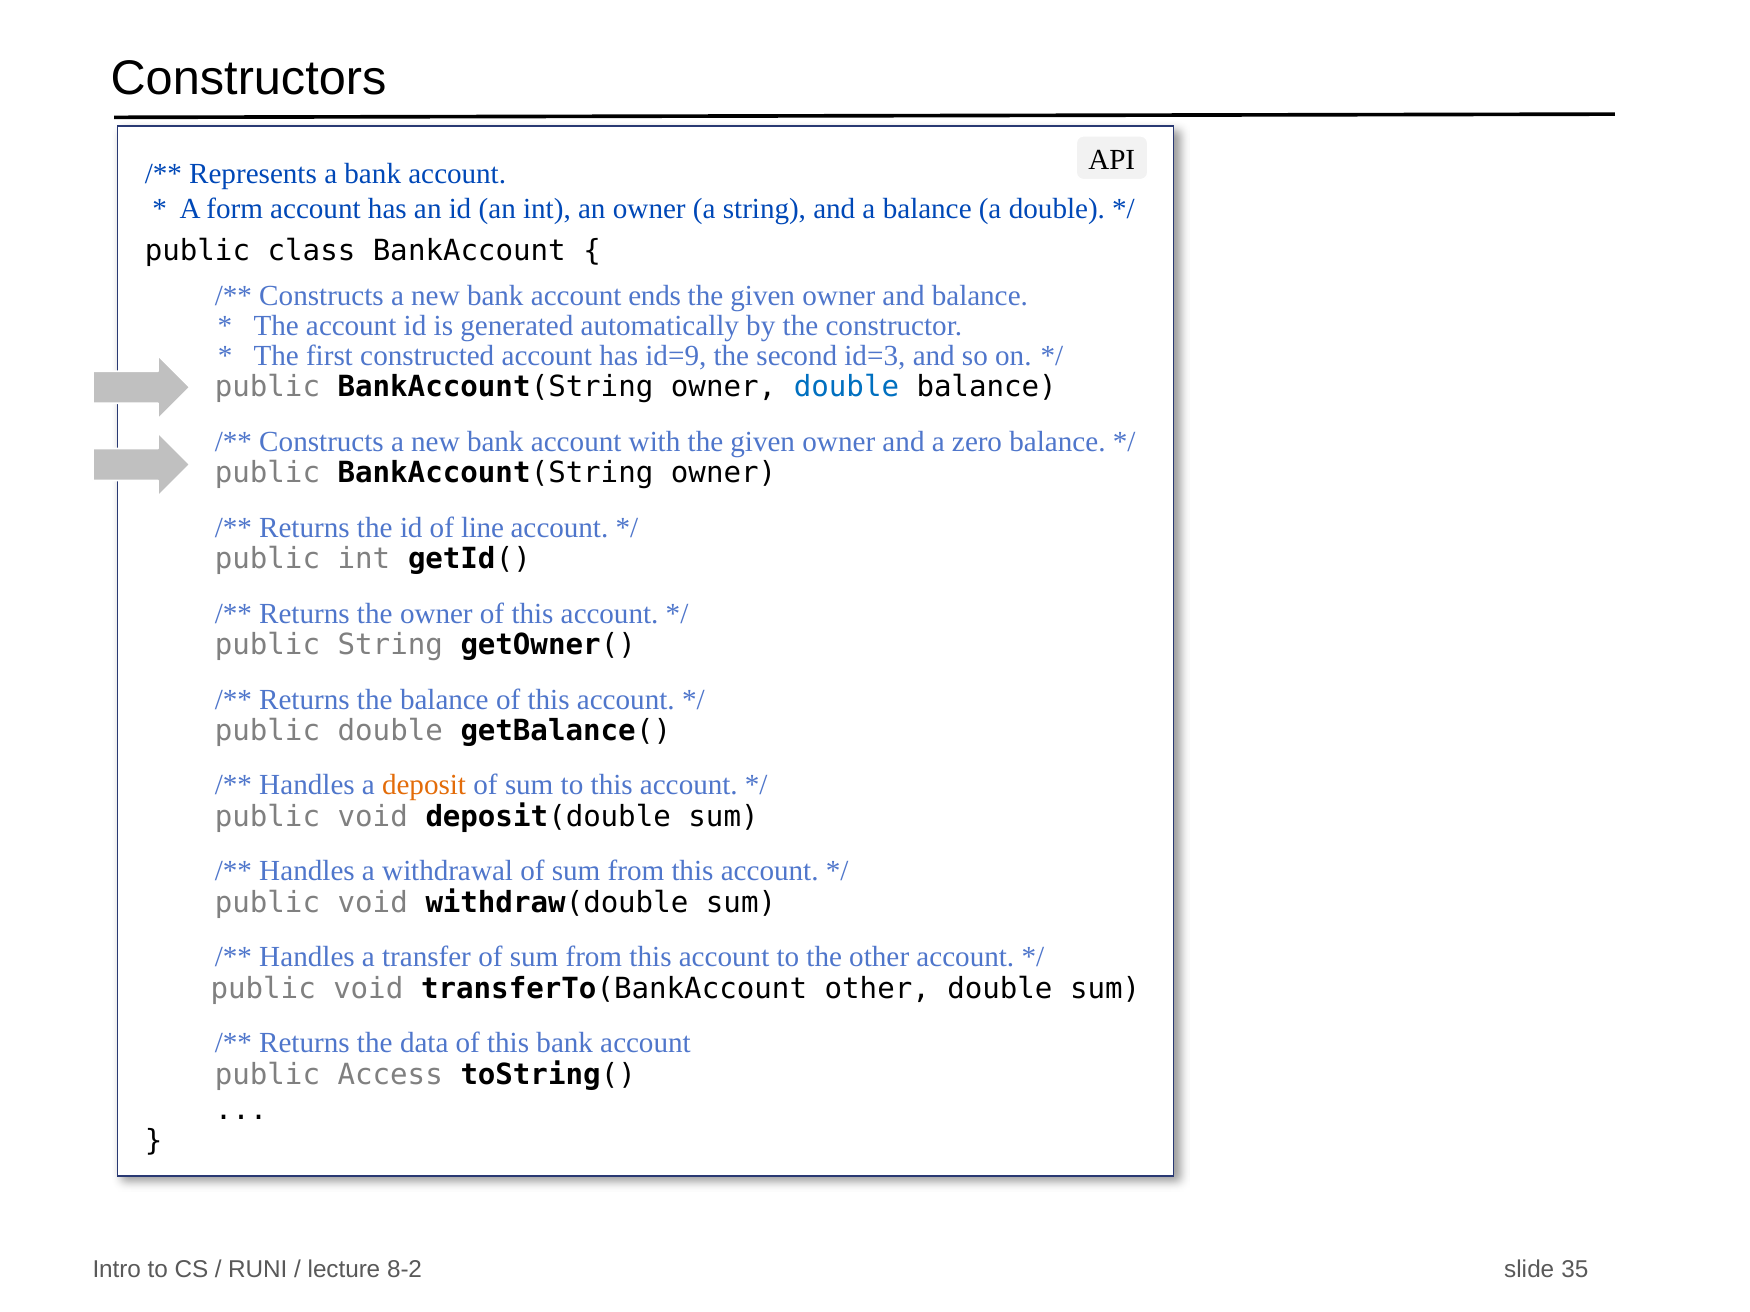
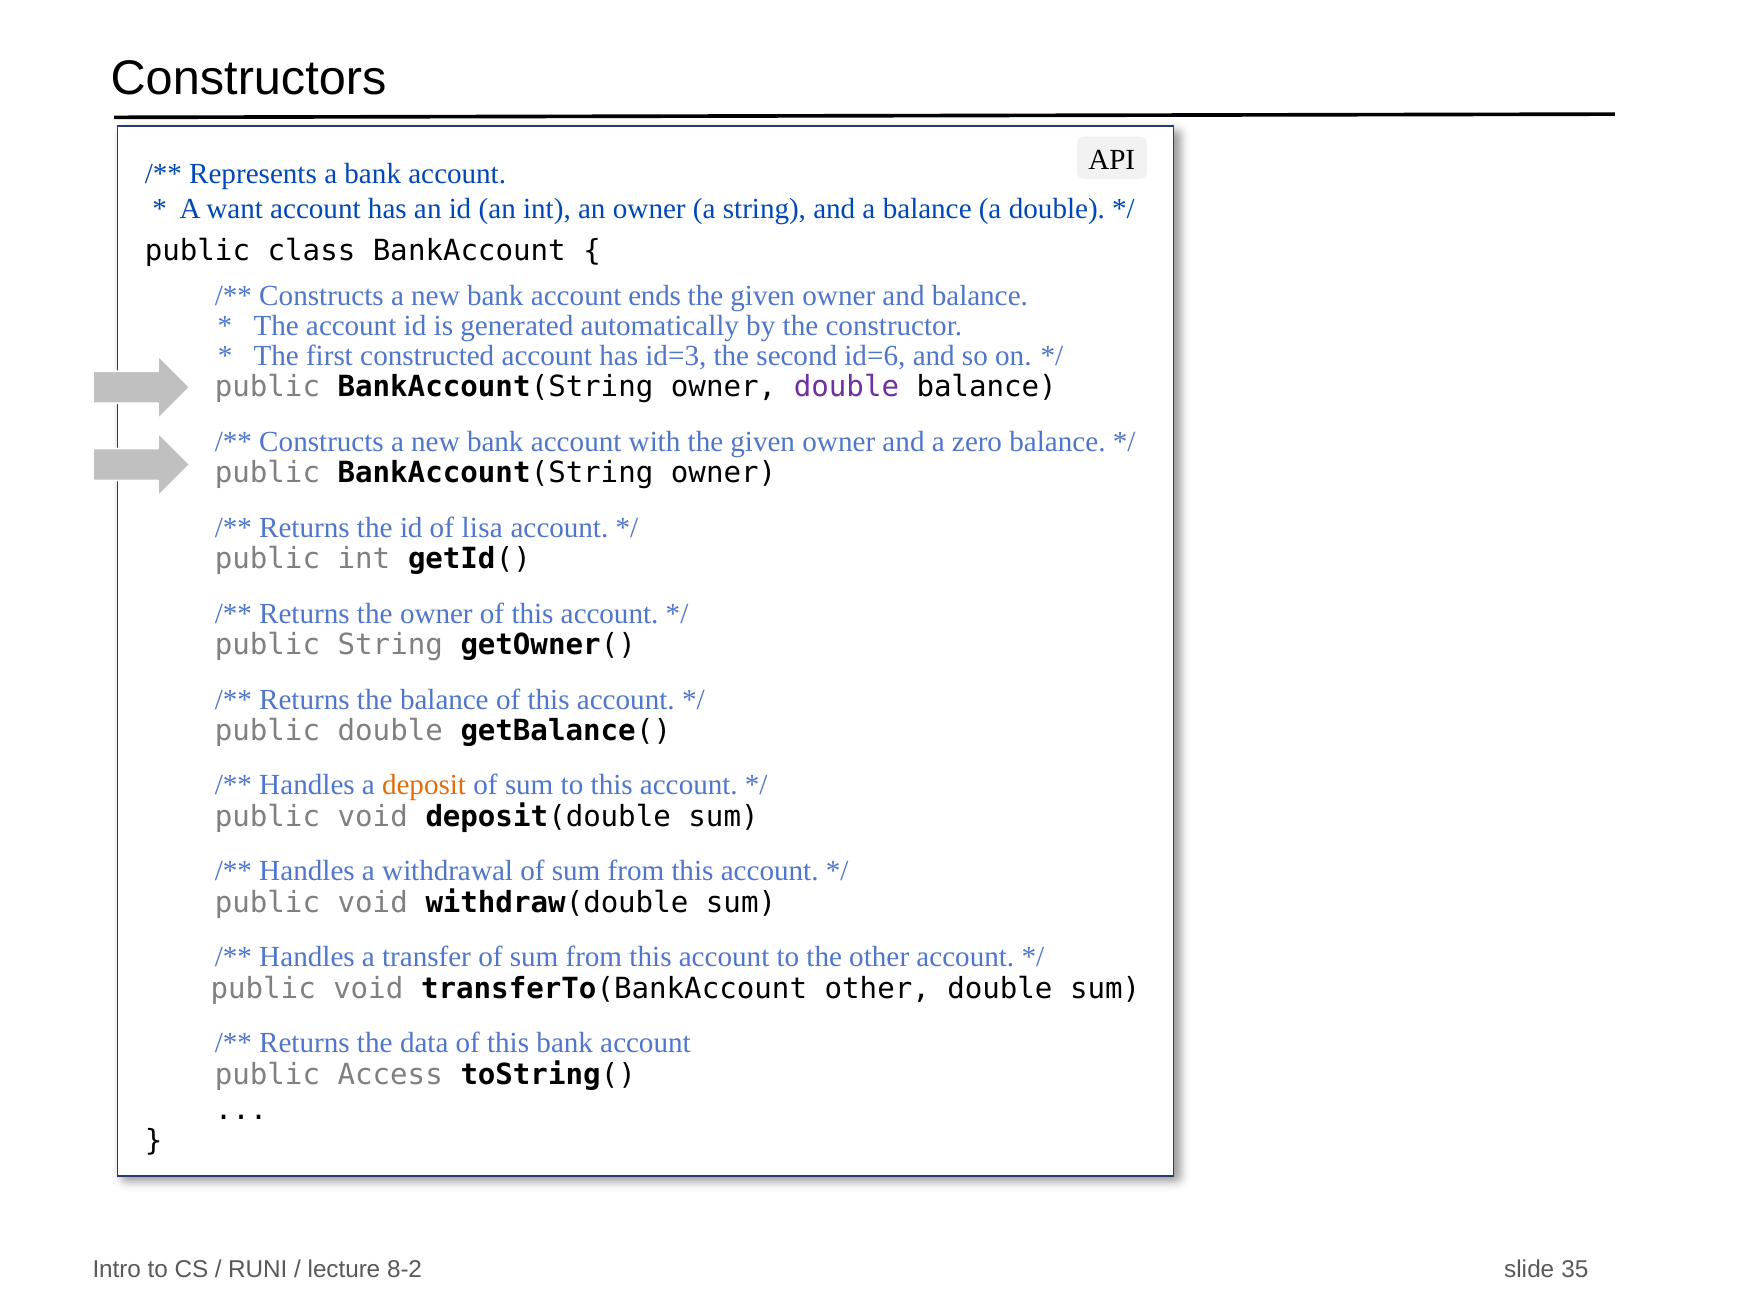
form: form -> want
id=9: id=9 -> id=3
id=3: id=3 -> id=6
double at (846, 387) colour: blue -> purple
line: line -> lisa
